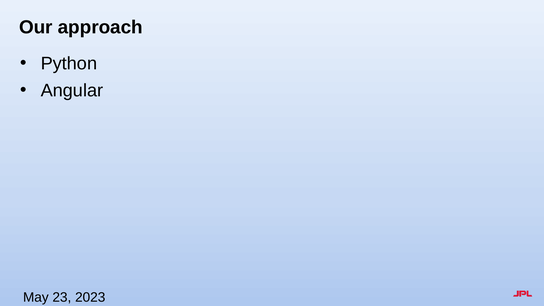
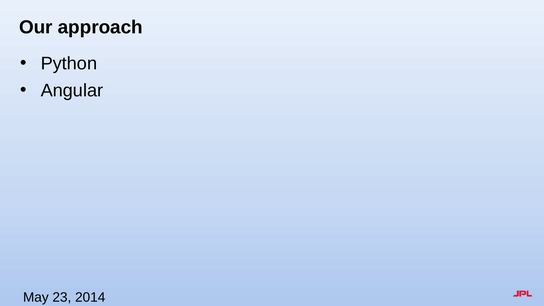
2023: 2023 -> 2014
